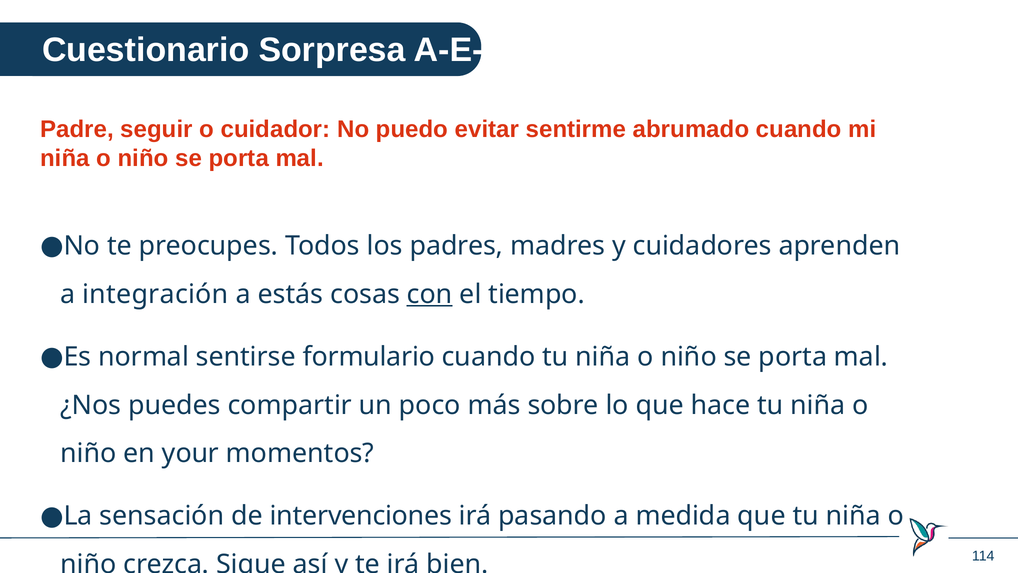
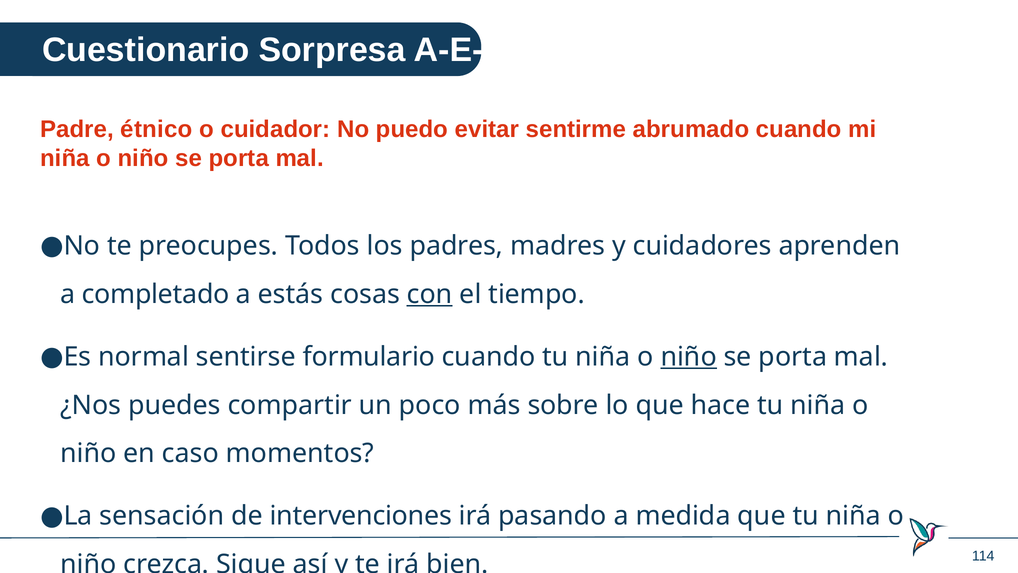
seguir: seguir -> étnico
integración: integración -> completado
niño at (689, 357) underline: none -> present
your: your -> caso
